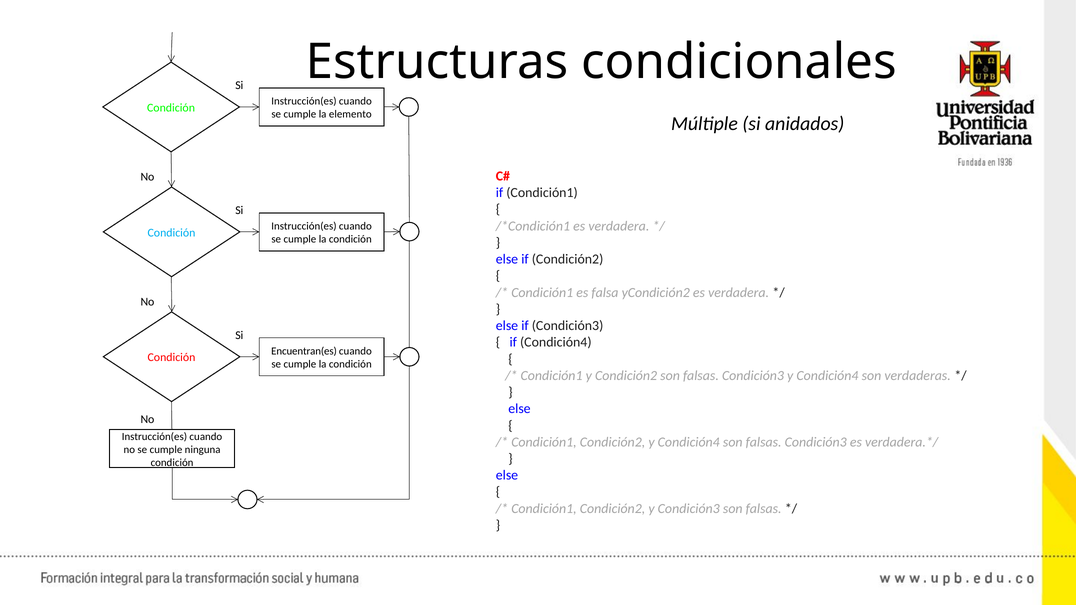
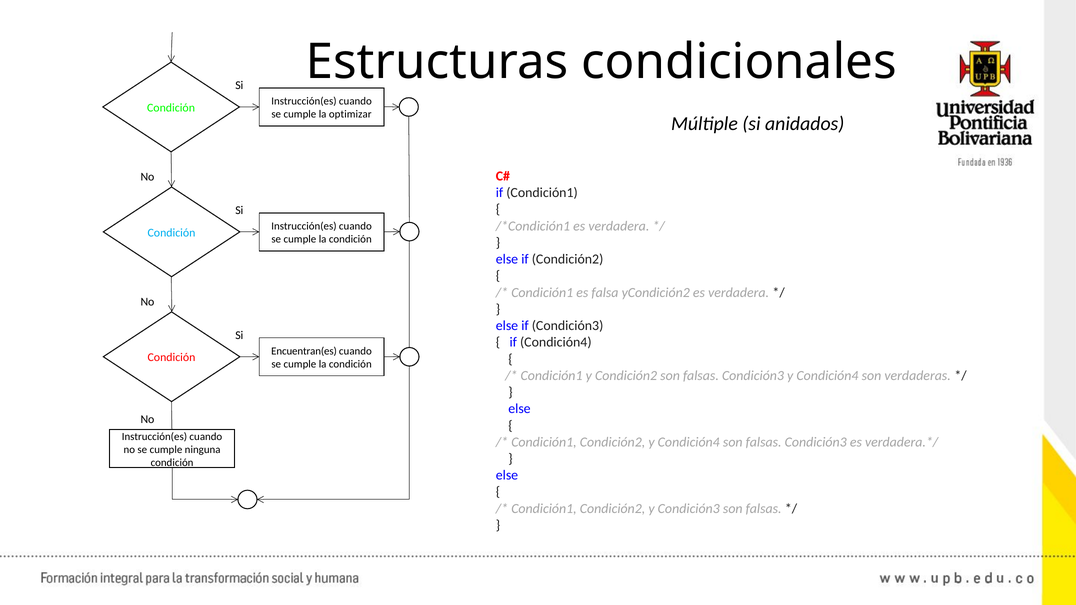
elemento: elemento -> optimizar
